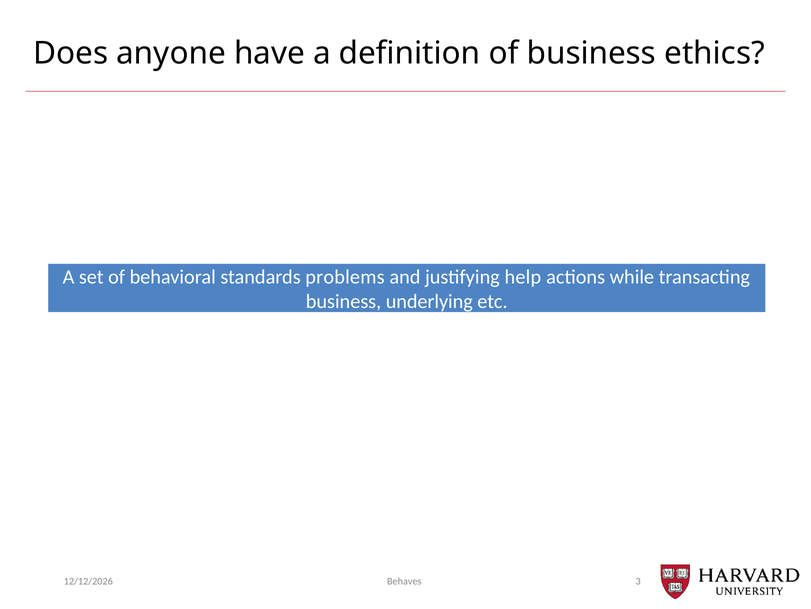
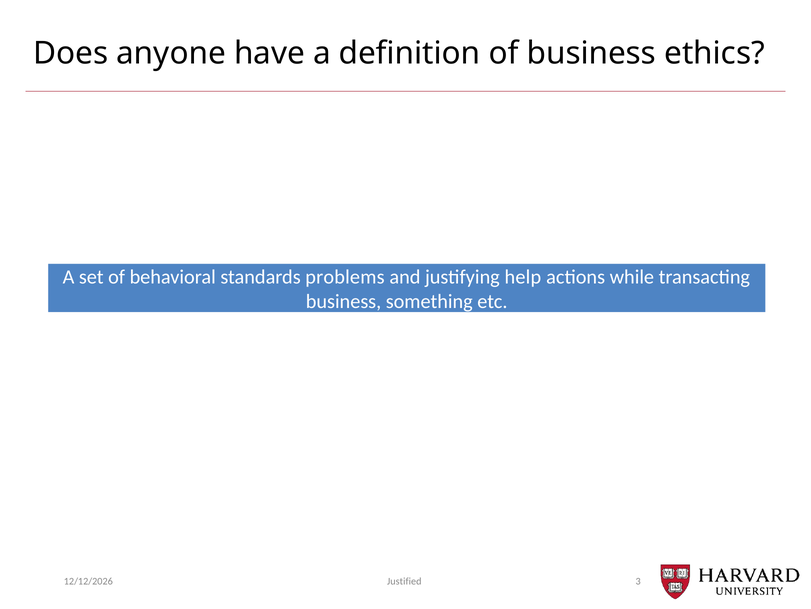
underlying: underlying -> something
Behaves: Behaves -> Justified
